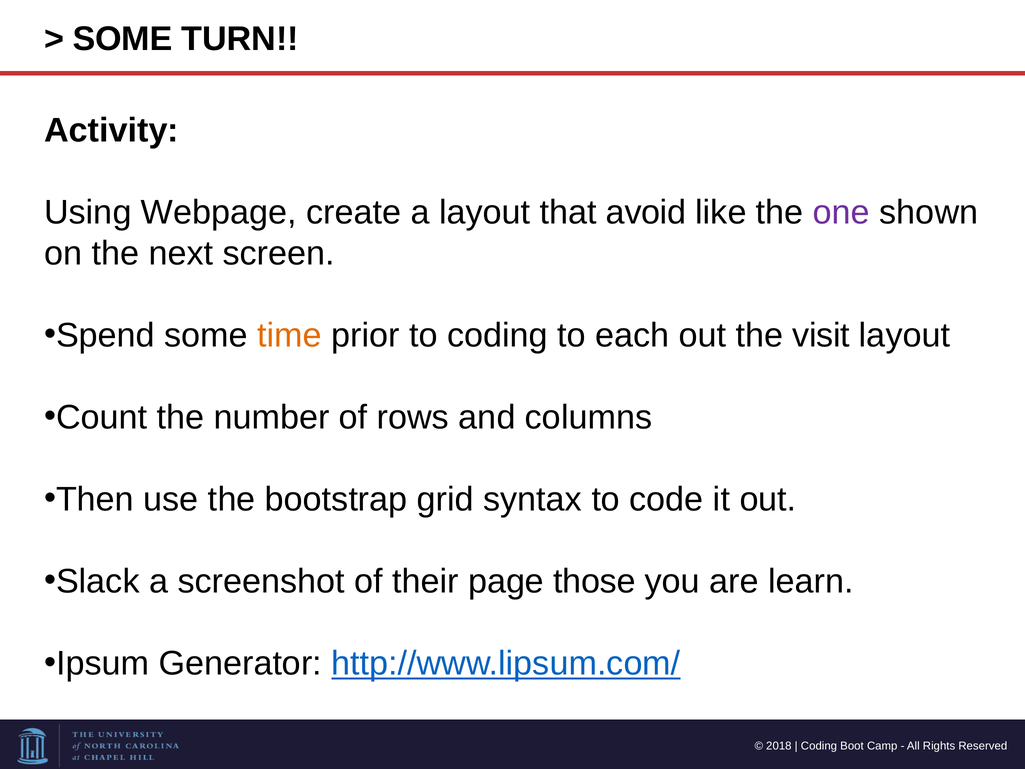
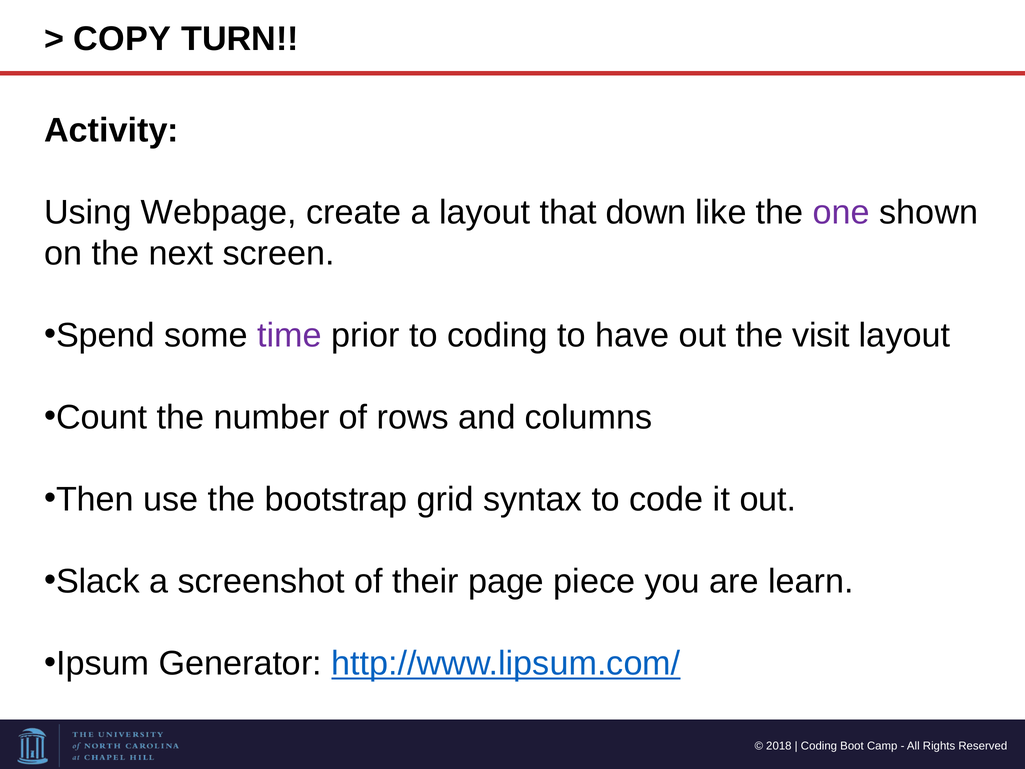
SOME at (123, 39): SOME -> COPY
avoid: avoid -> down
time colour: orange -> purple
each: each -> have
those: those -> piece
